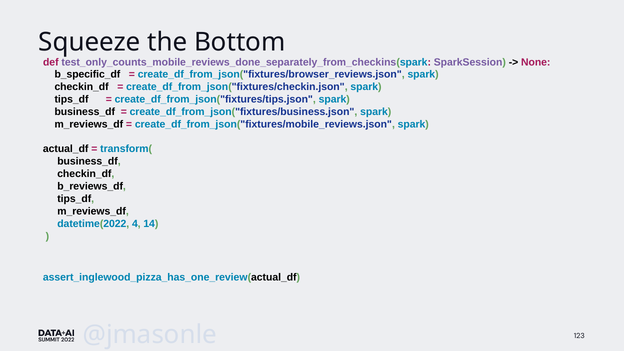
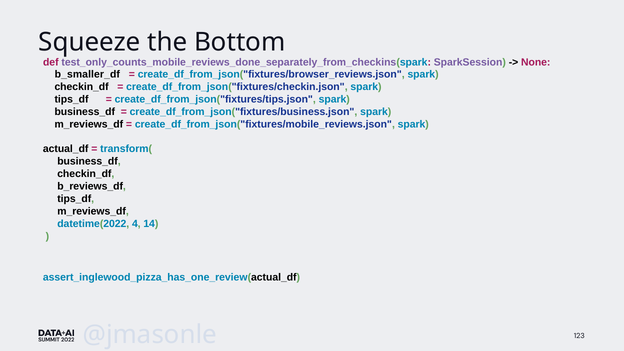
b_specific_df: b_specific_df -> b_smaller_df
